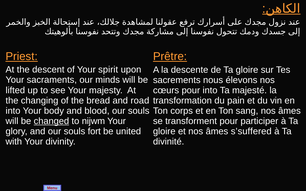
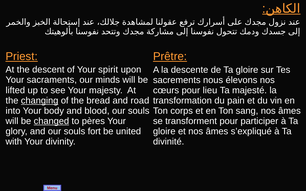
pour into: into -> lieu
changing underline: none -> present
nijwm: nijwm -> pères
s’suffered: s’suffered -> s’expliqué
